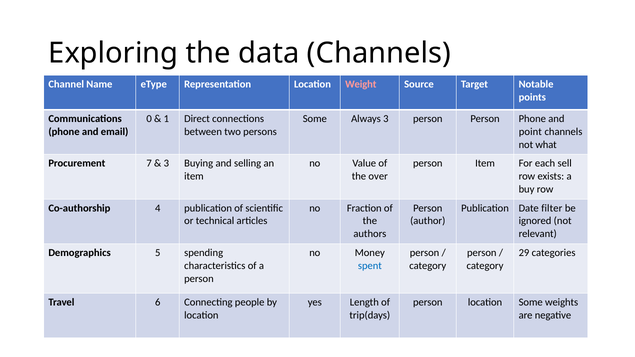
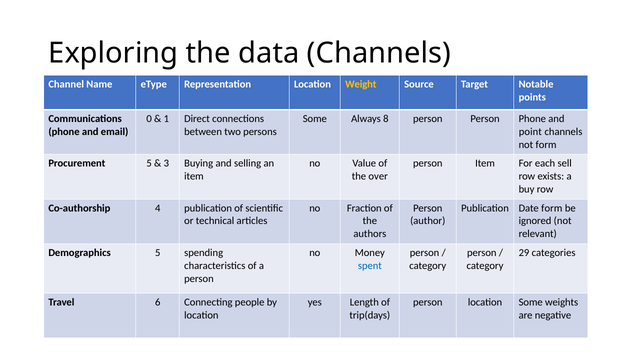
Weight colour: pink -> yellow
Always 3: 3 -> 8
not what: what -> form
Procurement 7: 7 -> 5
Date filter: filter -> form
